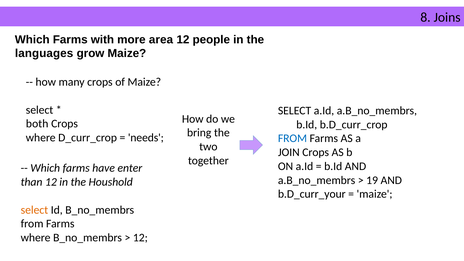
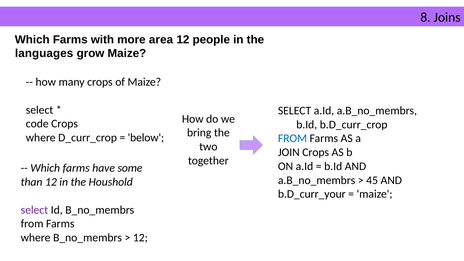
both: both -> code
needs: needs -> below
enter: enter -> some
19: 19 -> 45
select at (34, 210) colour: orange -> purple
